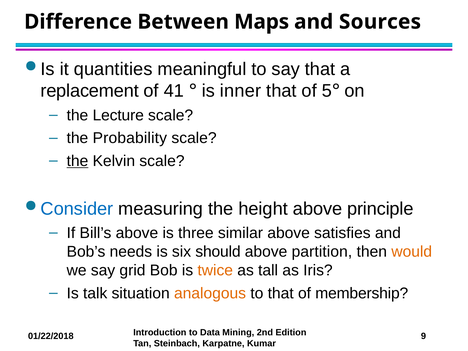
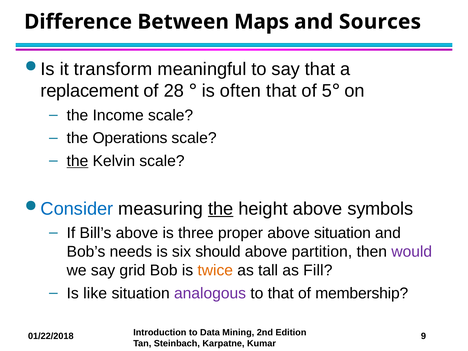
quantities: quantities -> transform
41: 41 -> 28
inner: inner -> often
Lecture: Lecture -> Income
Probability: Probability -> Operations
the at (221, 209) underline: none -> present
principle: principle -> symbols
similar: similar -> proper
above satisfies: satisfies -> situation
would colour: orange -> purple
Iris: Iris -> Fill
talk: talk -> like
analogous colour: orange -> purple
